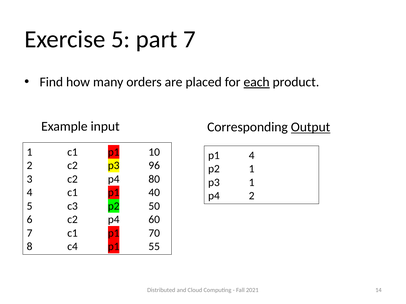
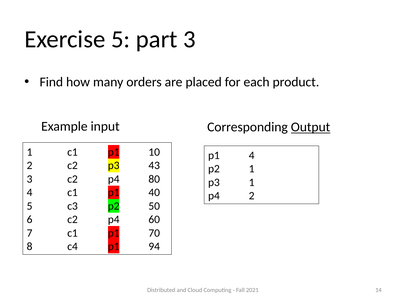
part 7: 7 -> 3
each underline: present -> none
96: 96 -> 43
55: 55 -> 94
